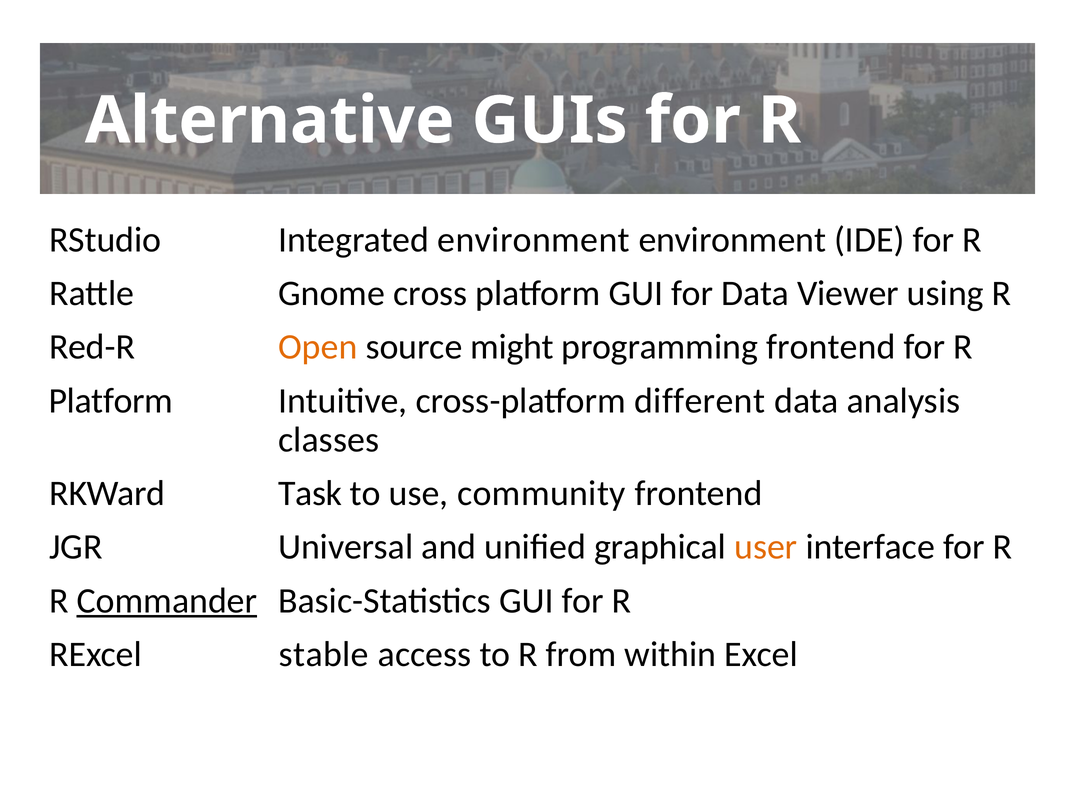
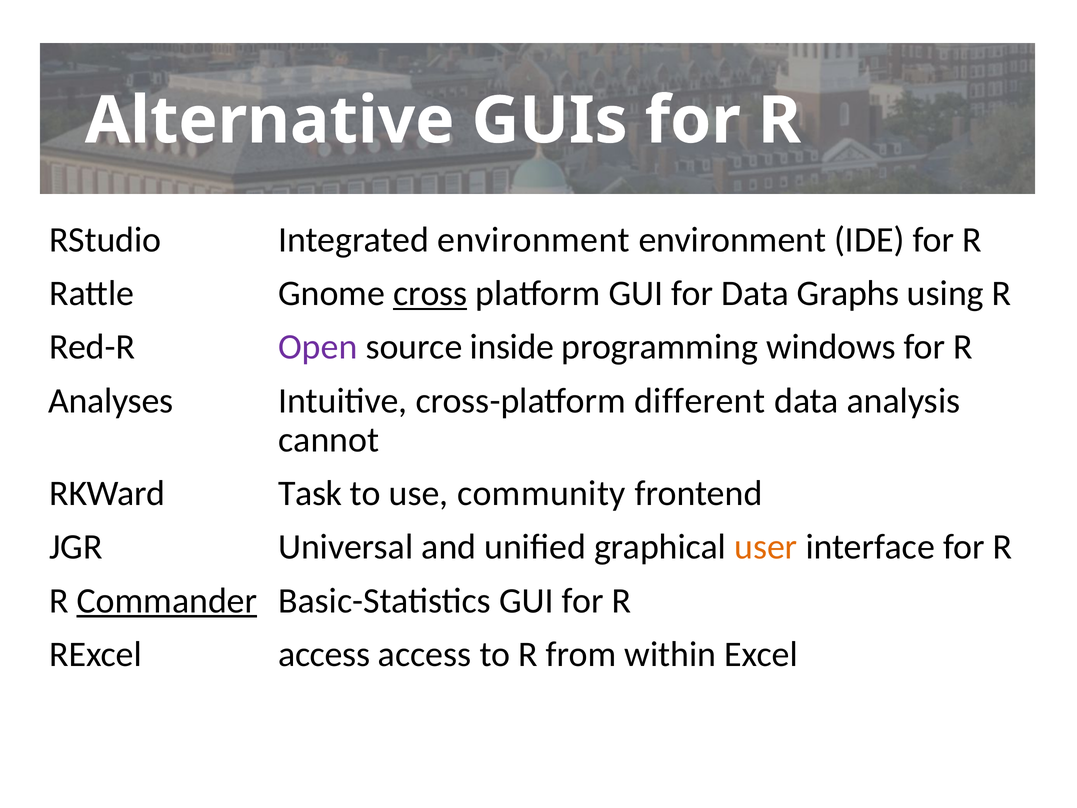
cross underline: none -> present
Viewer: Viewer -> Graphs
Open colour: orange -> purple
might: might -> inside
programming frontend: frontend -> windows
Platform at (111, 401): Platform -> Analyses
classes: classes -> cannot
RExcel stable: stable -> access
